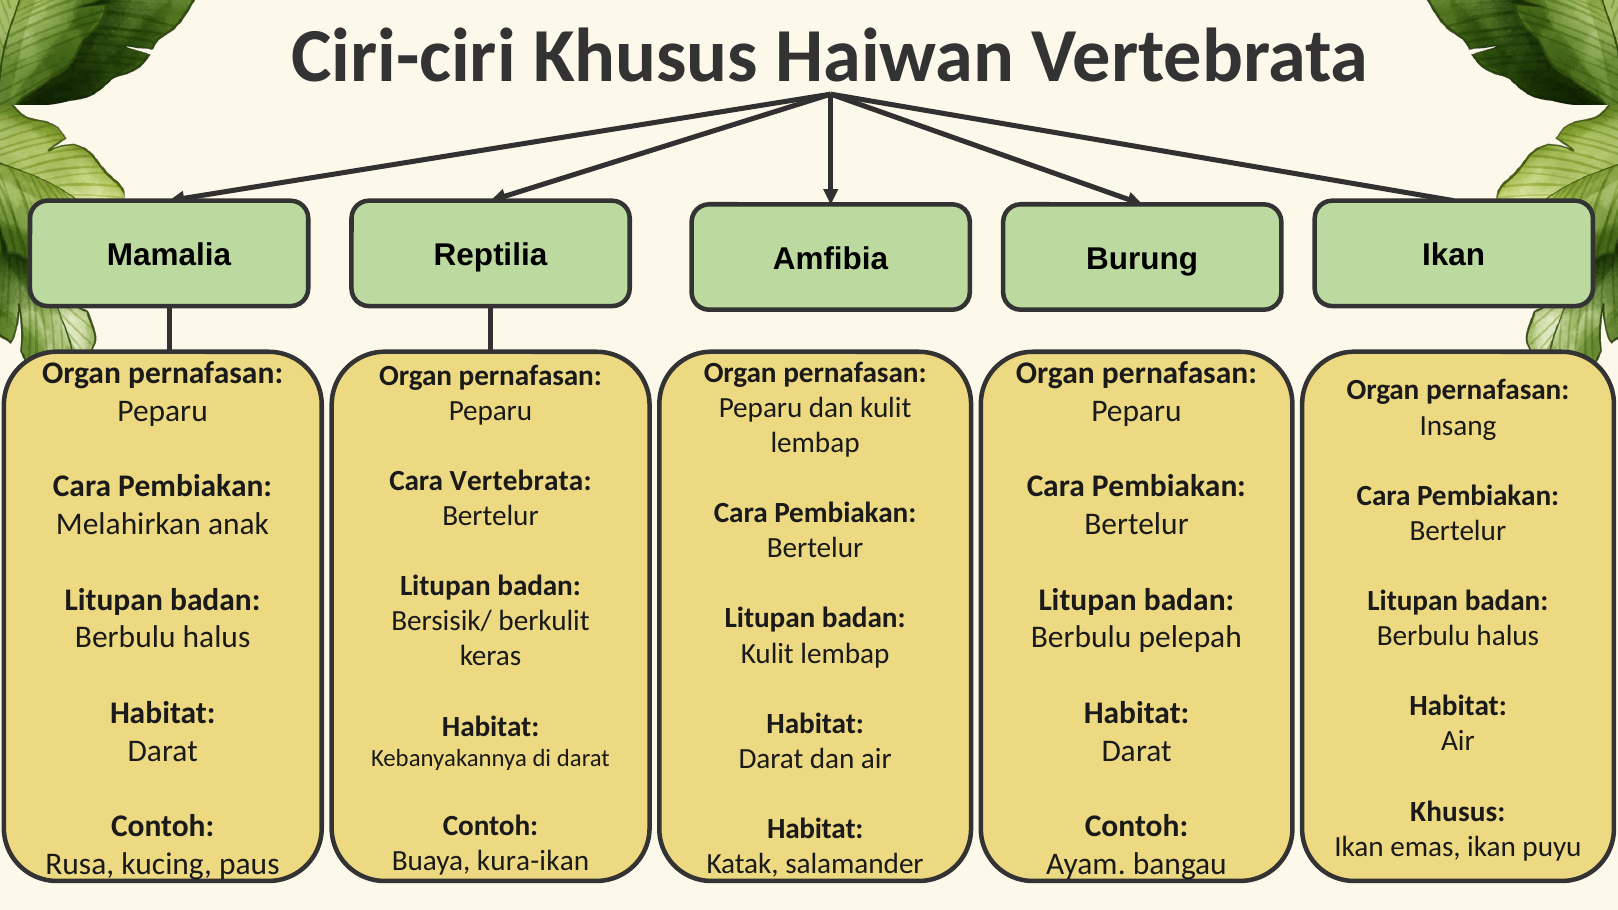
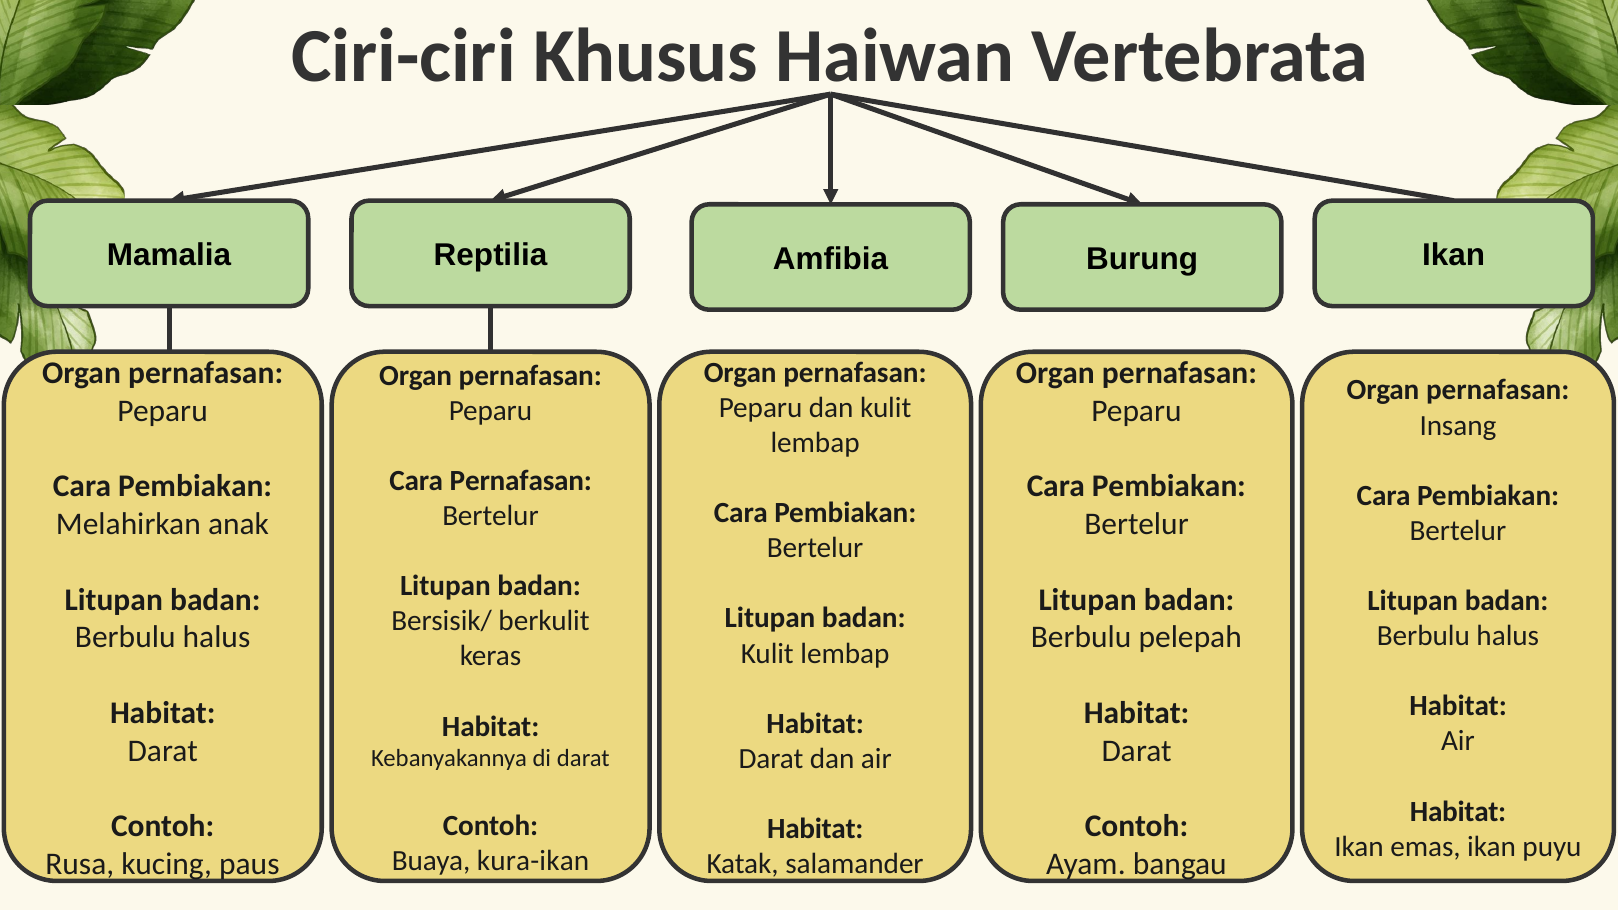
Cara Vertebrata: Vertebrata -> Pernafasan
Khusus at (1458, 812): Khusus -> Habitat
